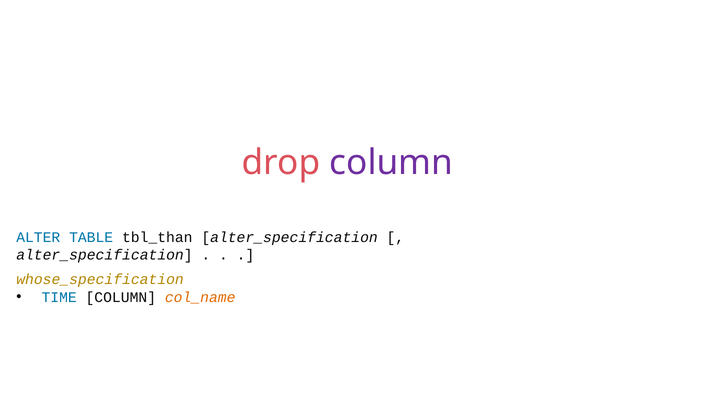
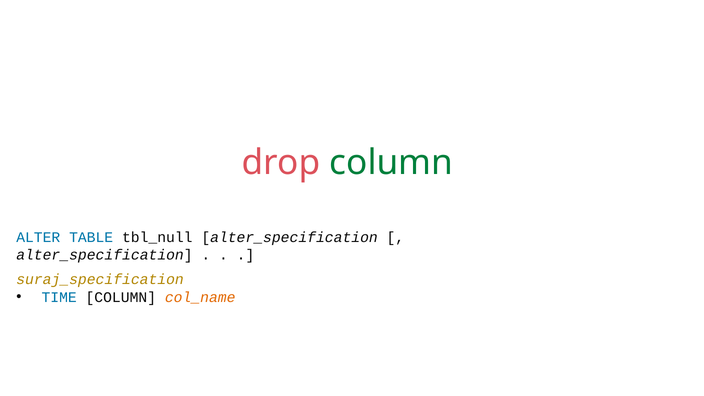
column at (391, 163) colour: purple -> green
tbl_than: tbl_than -> tbl_null
whose_specification: whose_specification -> suraj_specification
